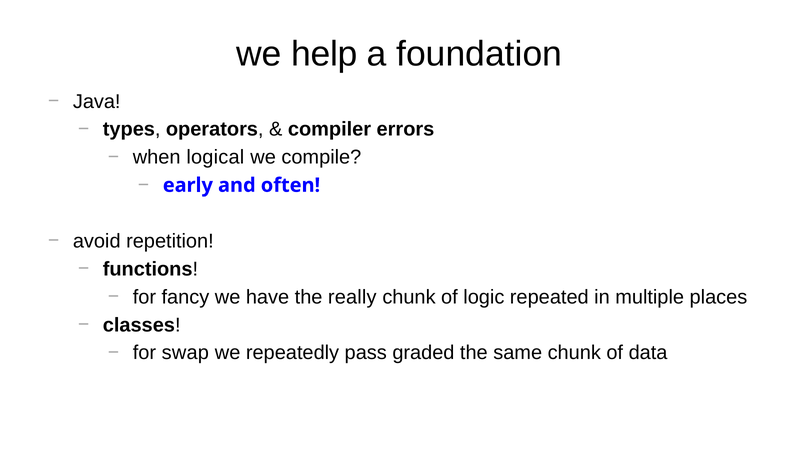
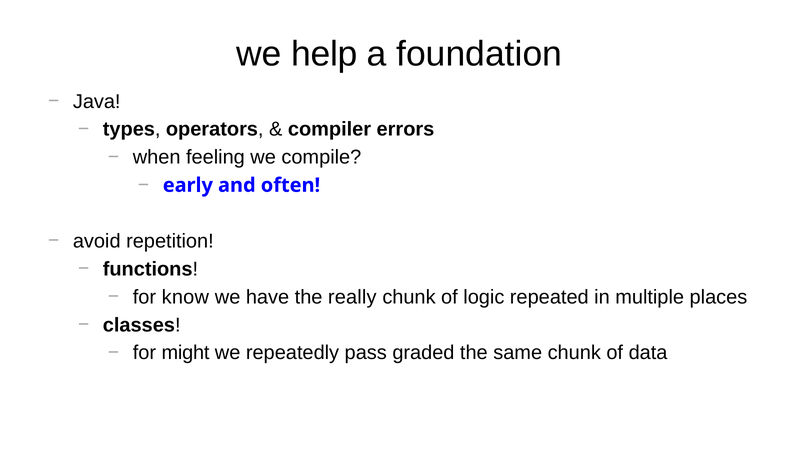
logical: logical -> feeling
fancy: fancy -> know
swap: swap -> might
